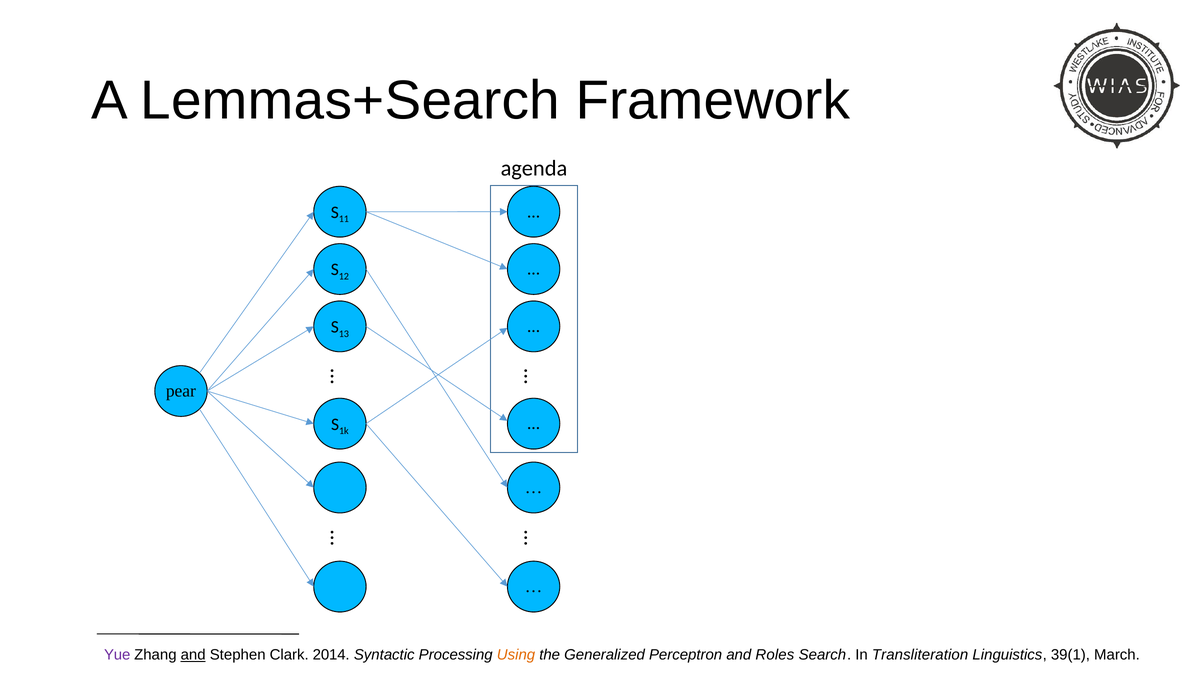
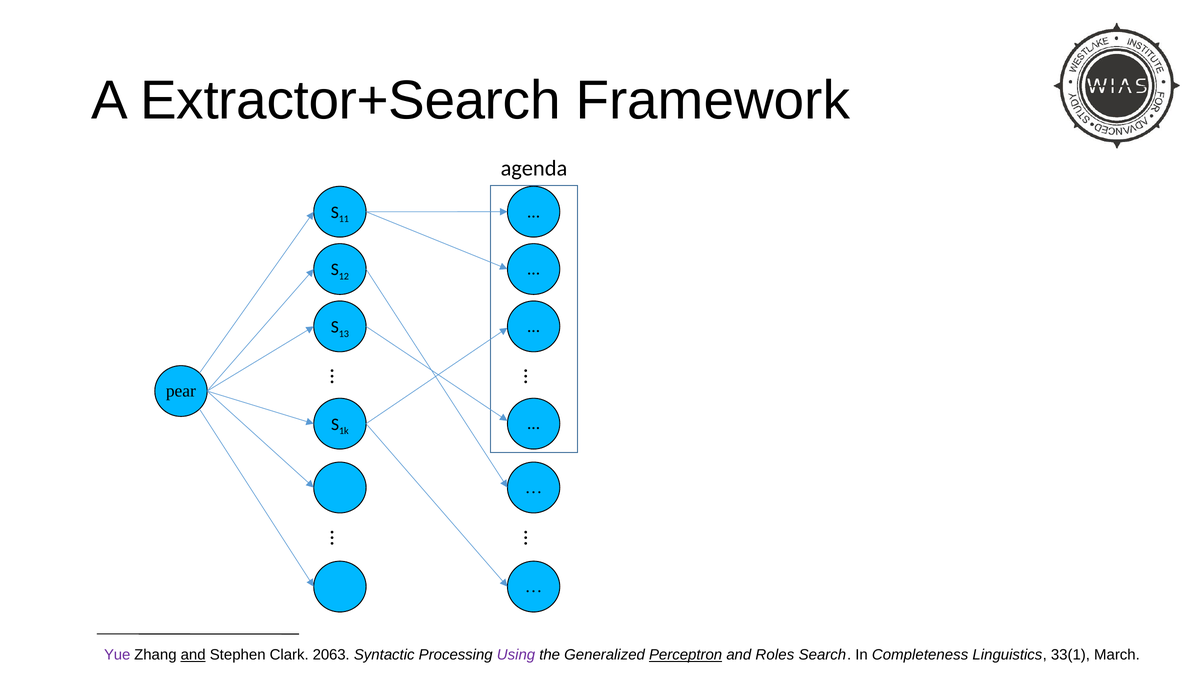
Lemmas+Search: Lemmas+Search -> Extractor+Search
2014: 2014 -> 2063
Using colour: orange -> purple
Perceptron underline: none -> present
Transliteration: Transliteration -> Completeness
39(1: 39(1 -> 33(1
